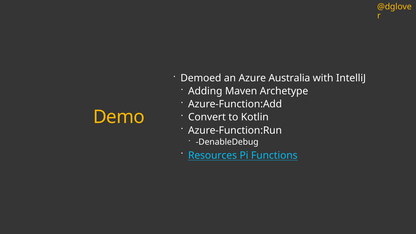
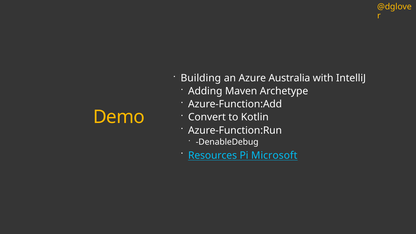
Demoed: Demoed -> Building
Functions: Functions -> Microsoft
